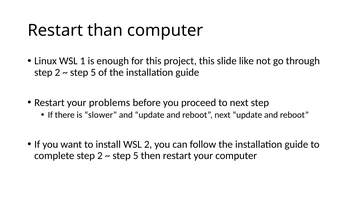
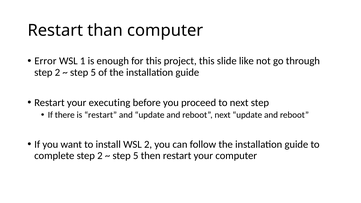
Linux: Linux -> Error
problems: problems -> executing
is slower: slower -> restart
